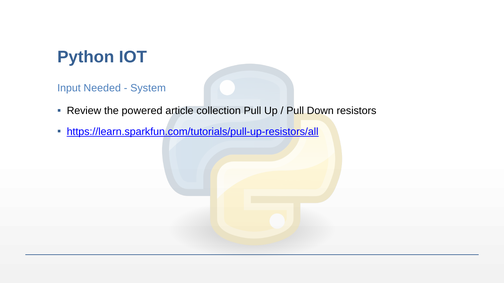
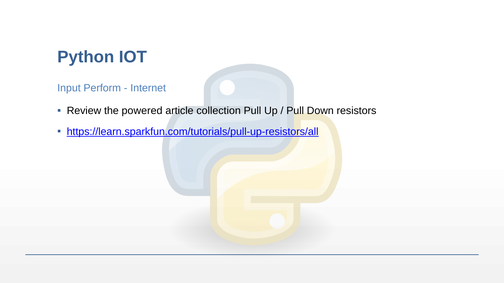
Needed: Needed -> Perform
System: System -> Internet
